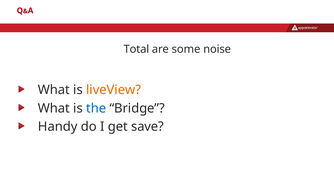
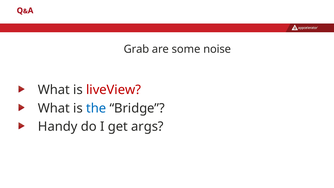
Total: Total -> Grab
liveView colour: orange -> red
save: save -> args
